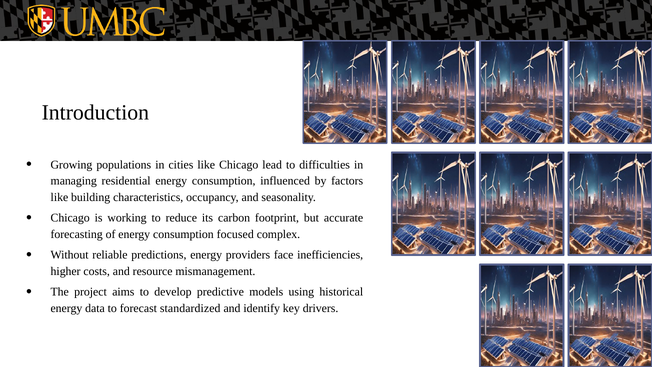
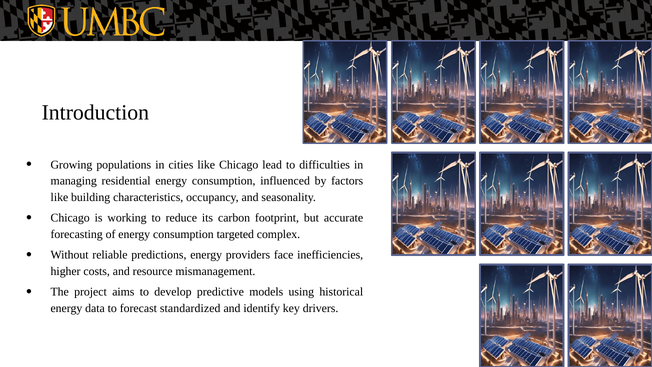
focused: focused -> targeted
